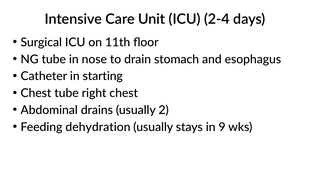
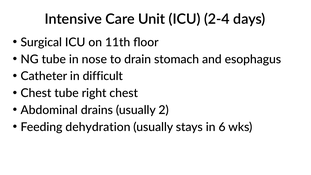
starting: starting -> difficult
9: 9 -> 6
